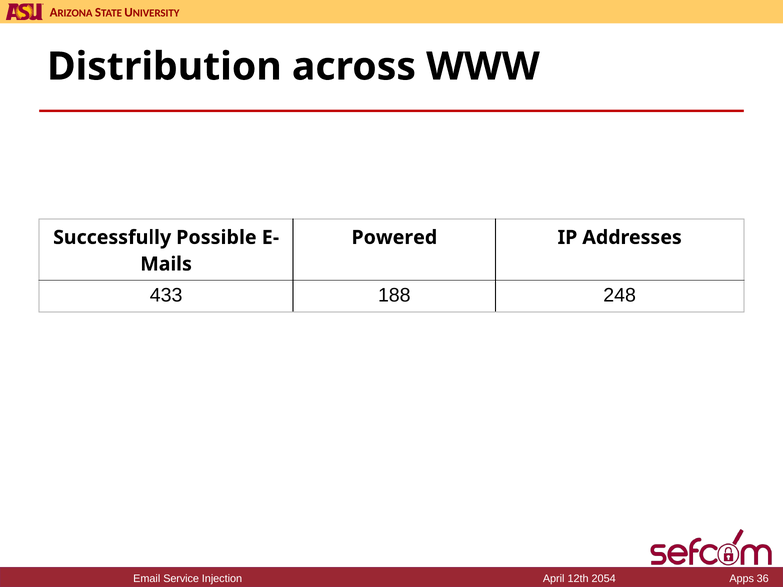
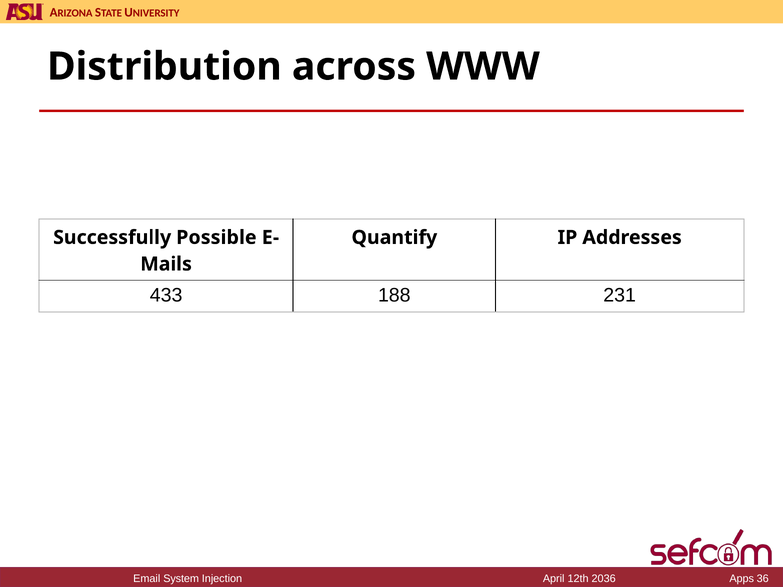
Powered: Powered -> Quantify
248: 248 -> 231
Service: Service -> System
2054: 2054 -> 2036
